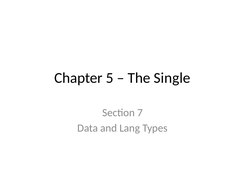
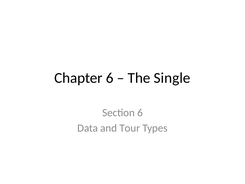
Chapter 5: 5 -> 6
Section 7: 7 -> 6
Lang: Lang -> Tour
